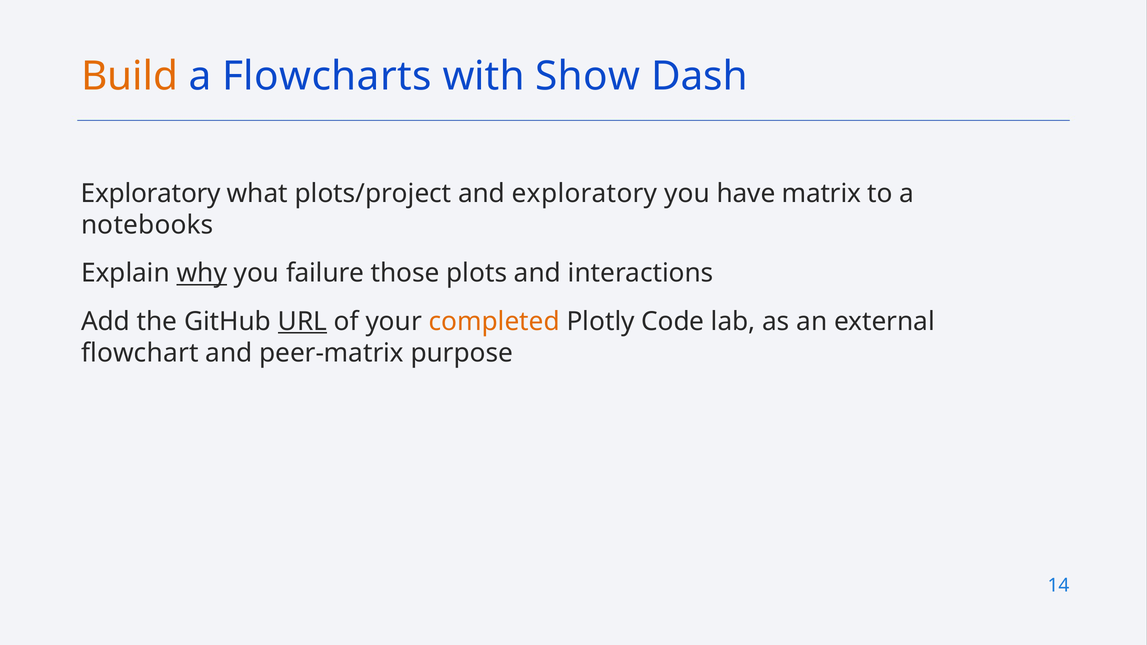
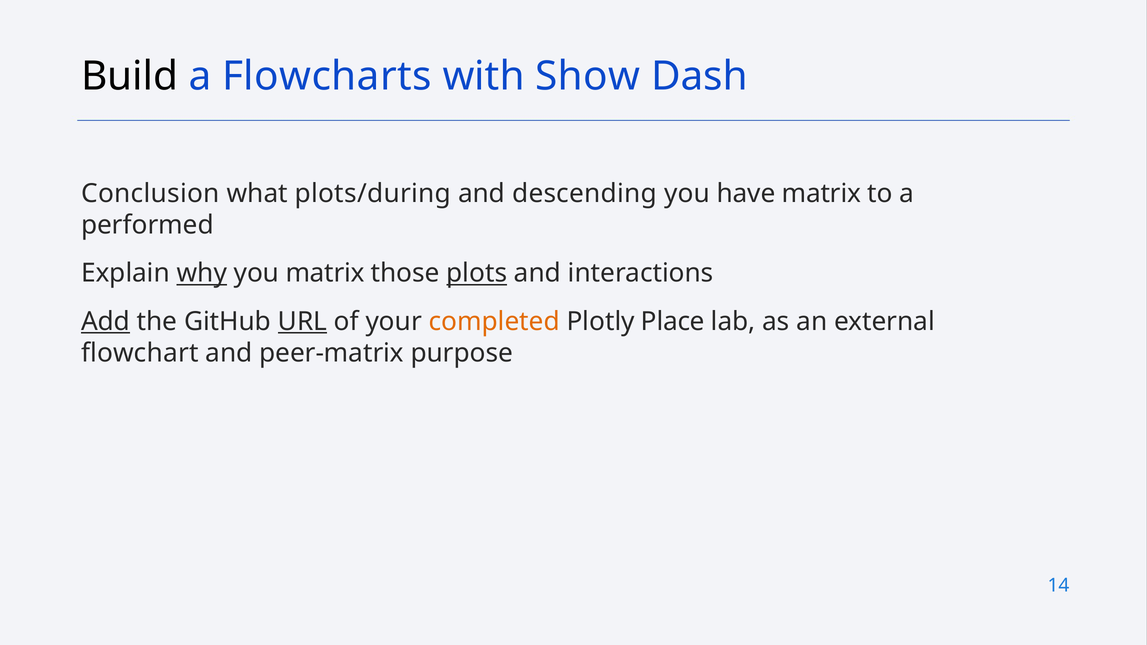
Build colour: orange -> black
Exploratory at (151, 194): Exploratory -> Conclusion
plots/project: plots/project -> plots/during
and exploratory: exploratory -> descending
notebooks: notebooks -> performed
you failure: failure -> matrix
plots underline: none -> present
Add underline: none -> present
Code: Code -> Place
